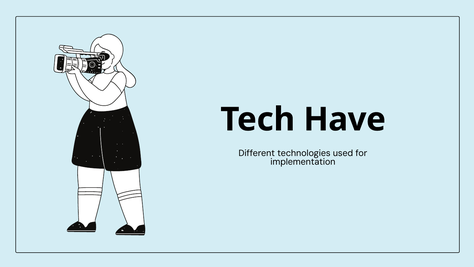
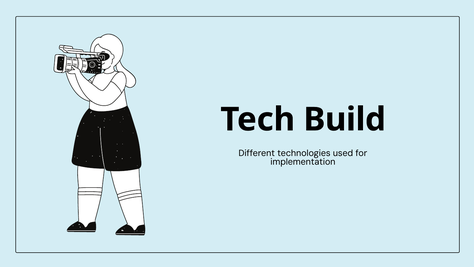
Have: Have -> Build
